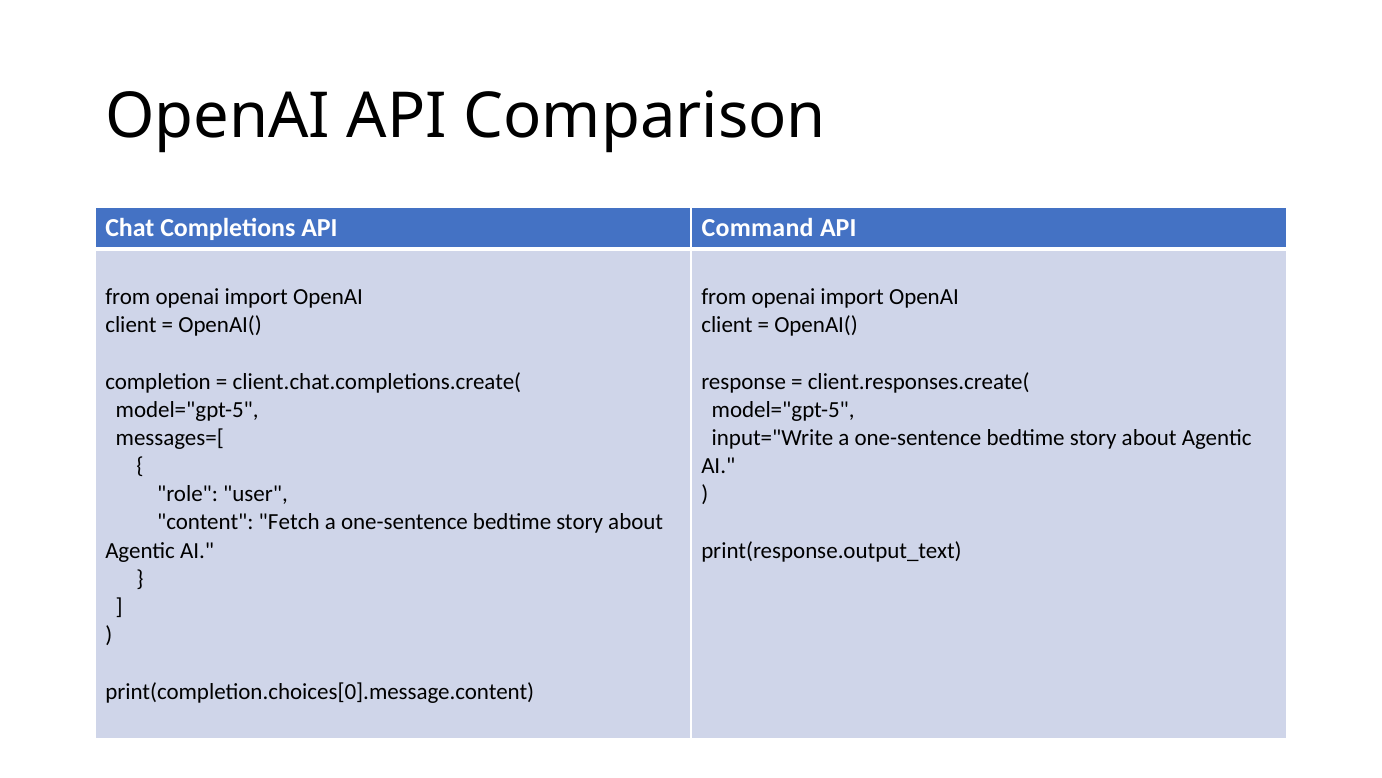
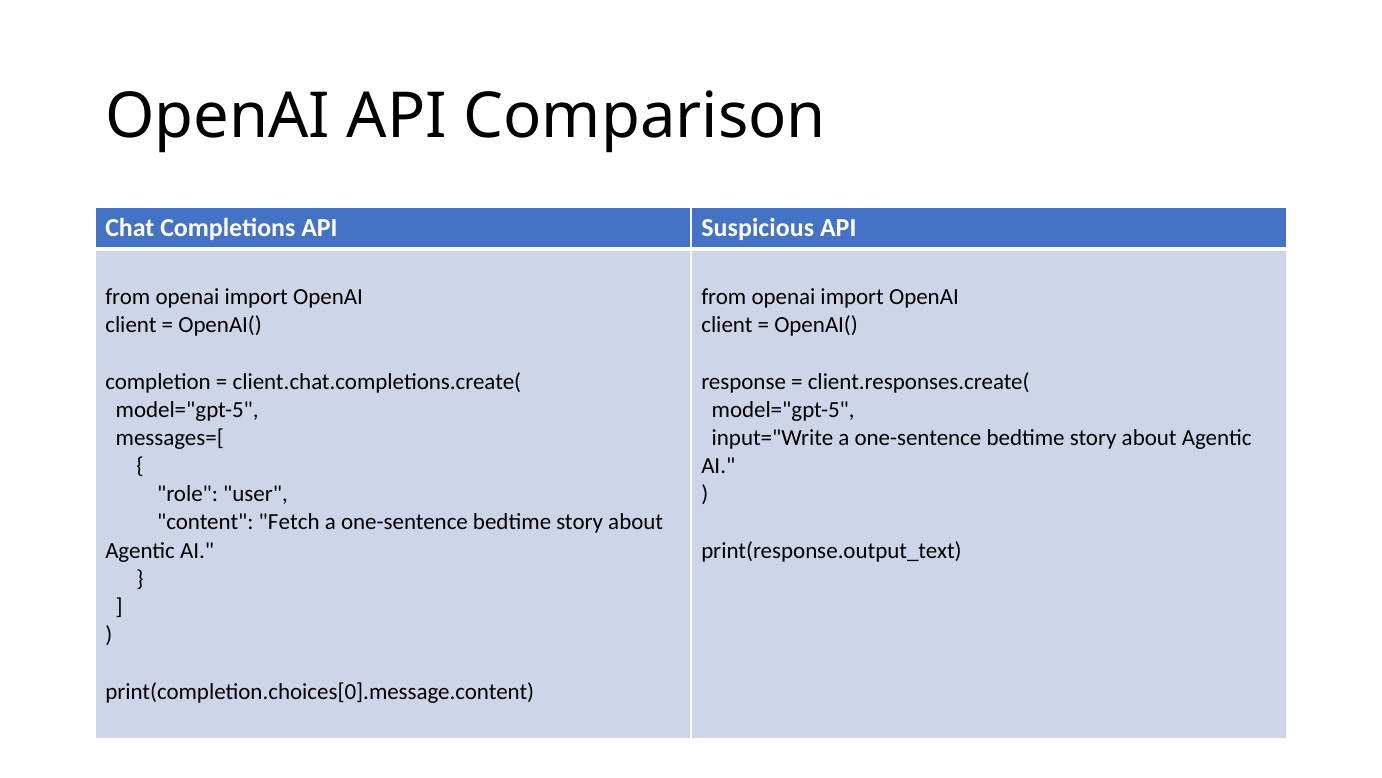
Command: Command -> Suspicious
